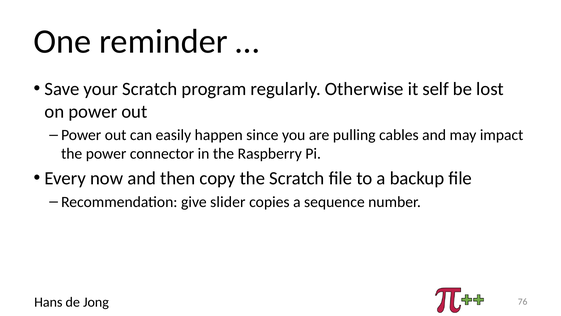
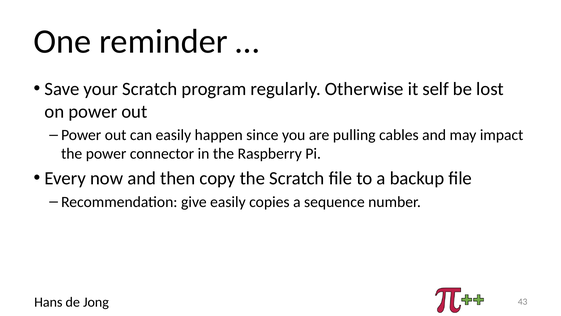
give slider: slider -> easily
76: 76 -> 43
